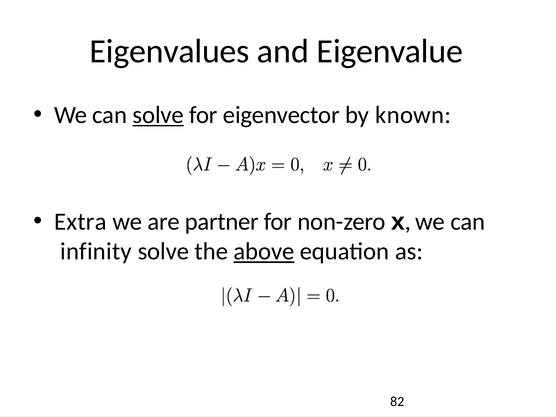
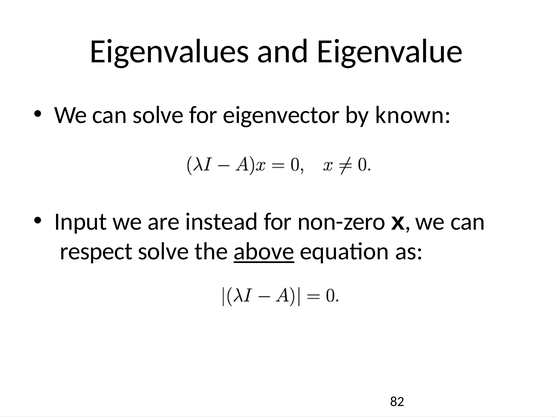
solve at (158, 115) underline: present -> none
Extra: Extra -> Input
partner: partner -> instead
infinity: infinity -> respect
